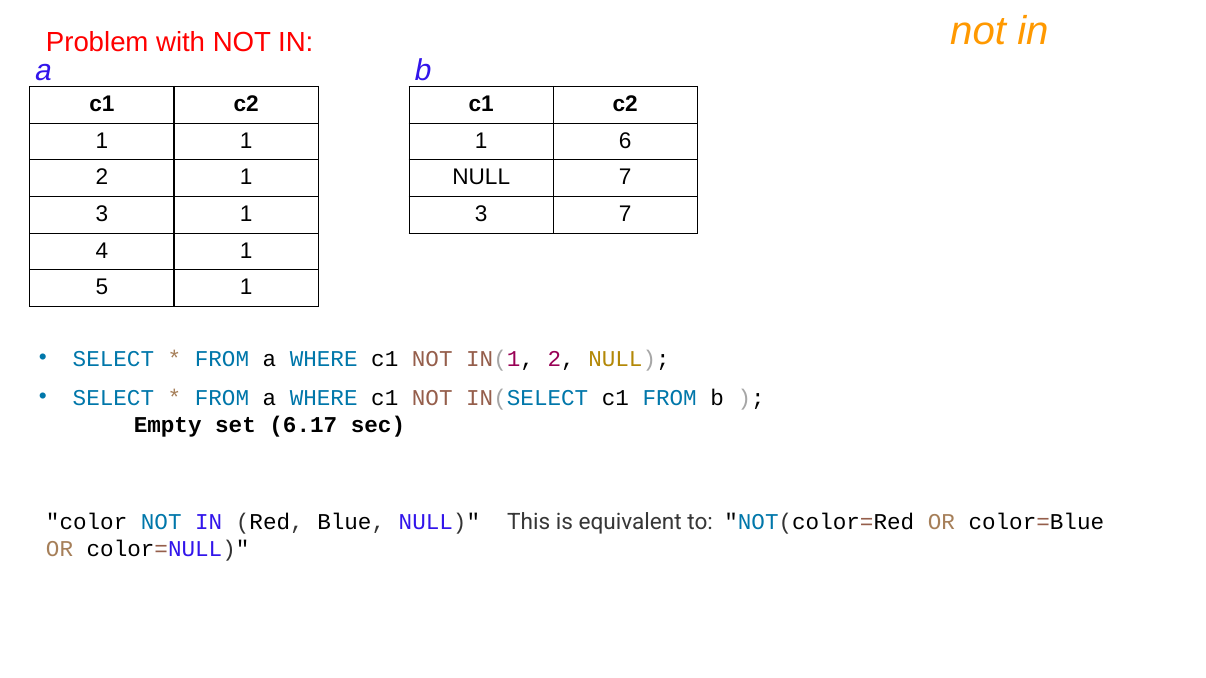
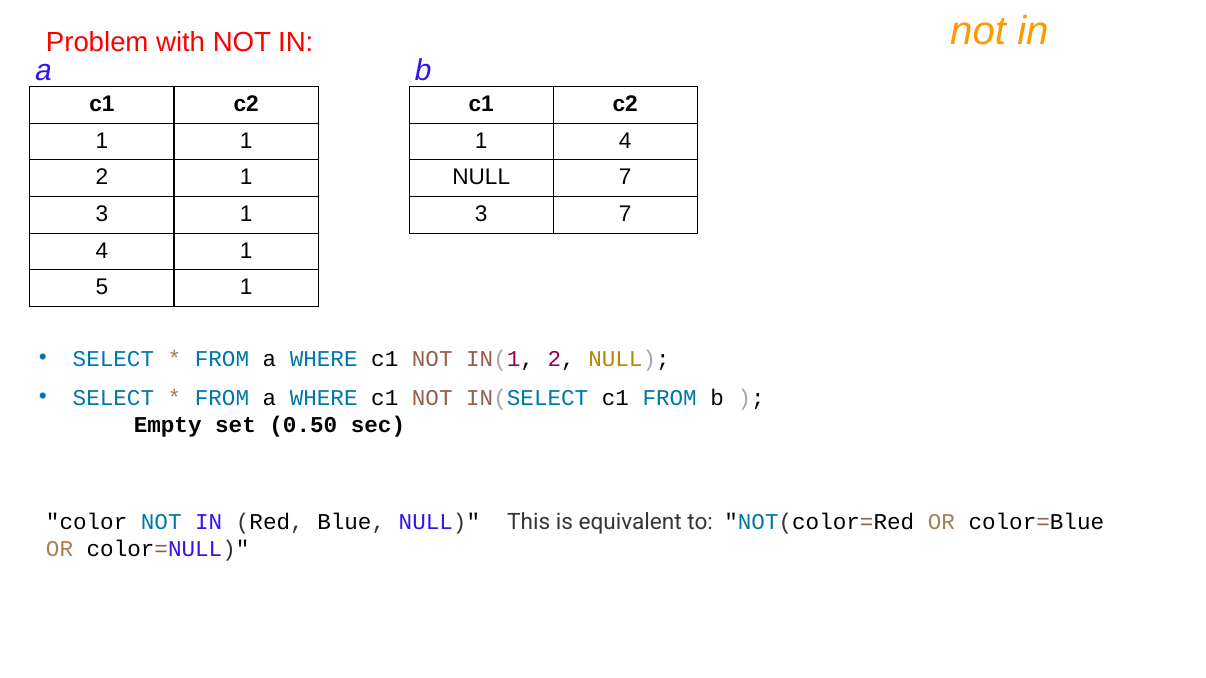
6 at (625, 141): 6 -> 4
6.17: 6.17 -> 0.50
